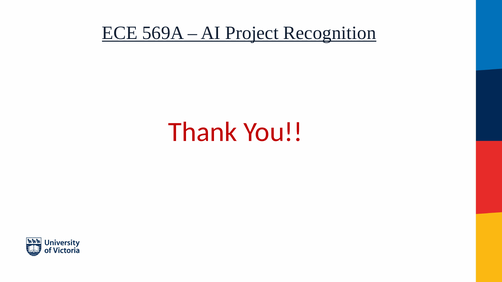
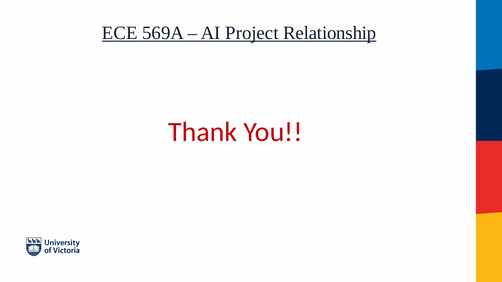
Recognition: Recognition -> Relationship
